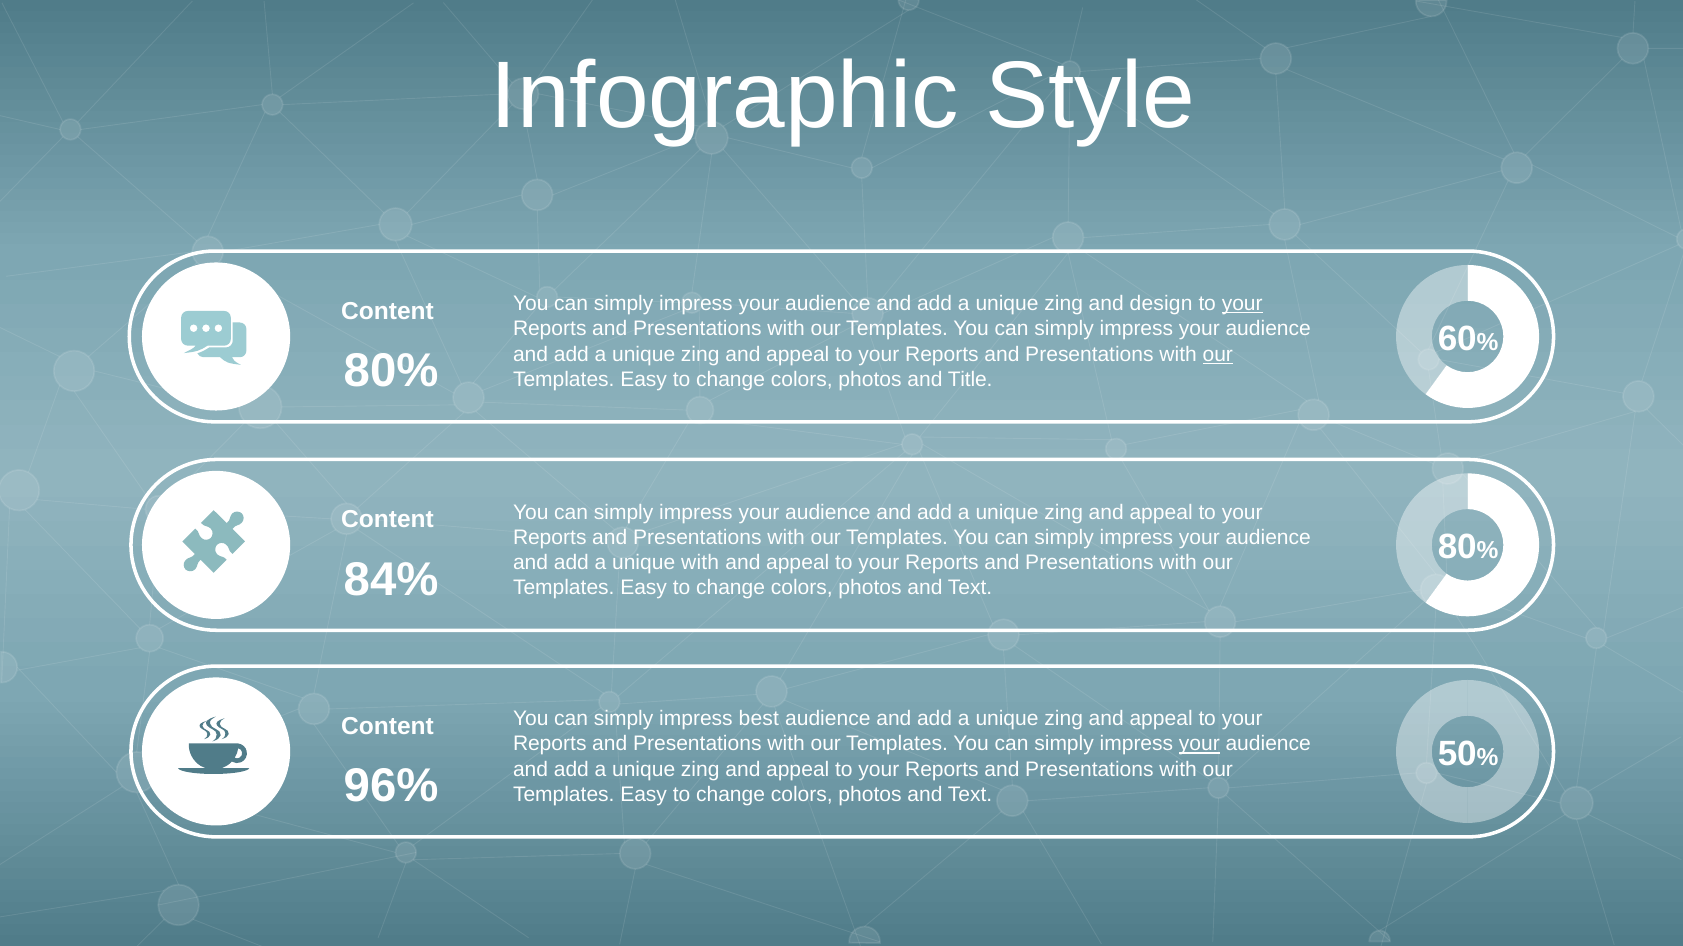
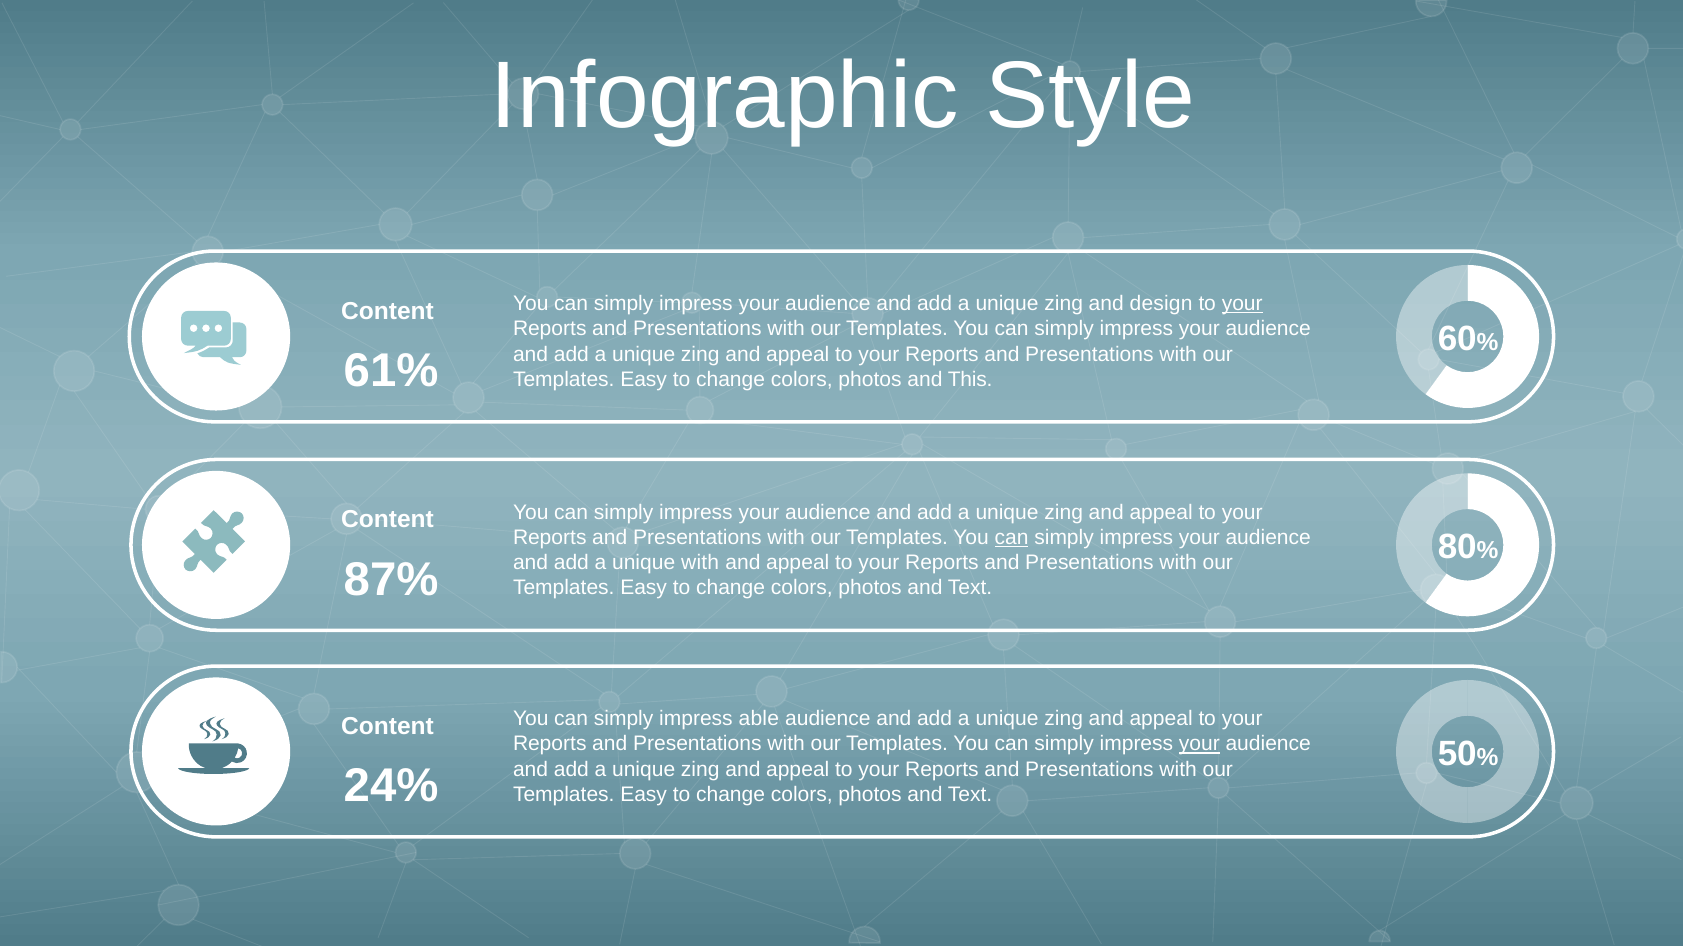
our at (1218, 354) underline: present -> none
80%: 80% -> 61%
Title: Title -> This
can at (1011, 538) underline: none -> present
84%: 84% -> 87%
best: best -> able
96%: 96% -> 24%
